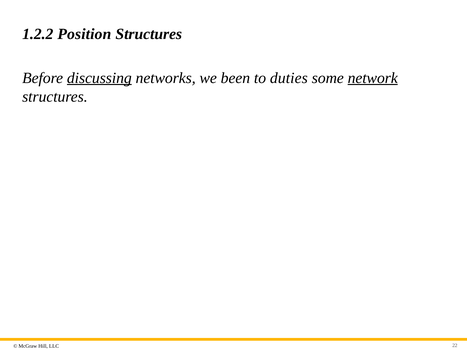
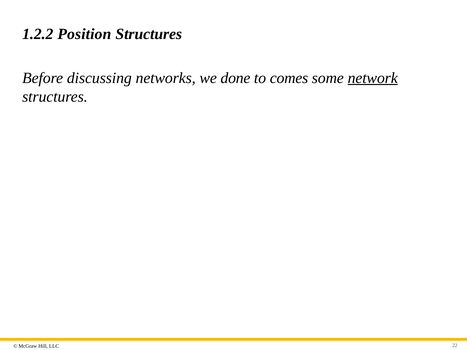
discussing underline: present -> none
been: been -> done
duties: duties -> comes
